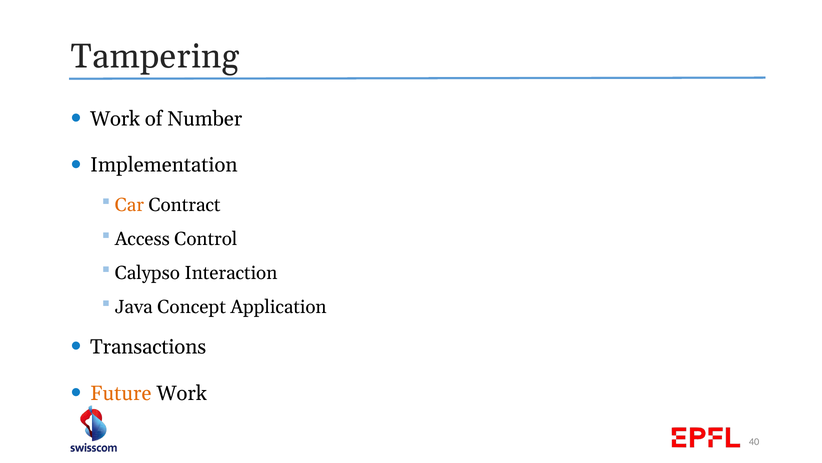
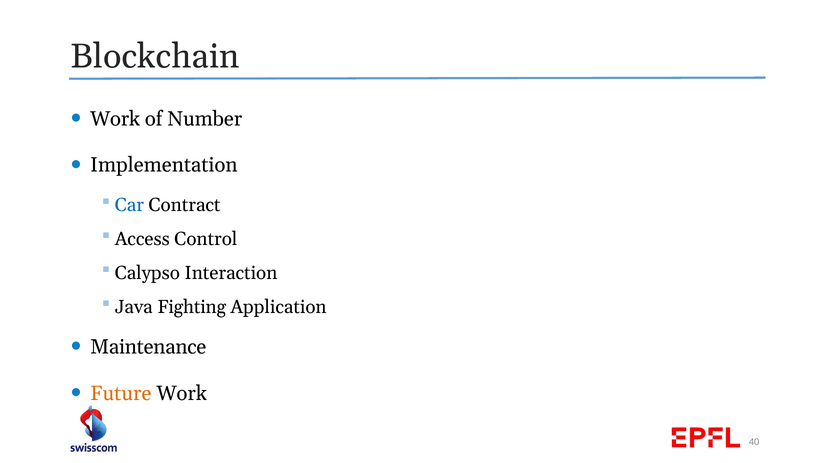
Tampering: Tampering -> Blockchain
Car colour: orange -> blue
Concept: Concept -> Fighting
Transactions: Transactions -> Maintenance
